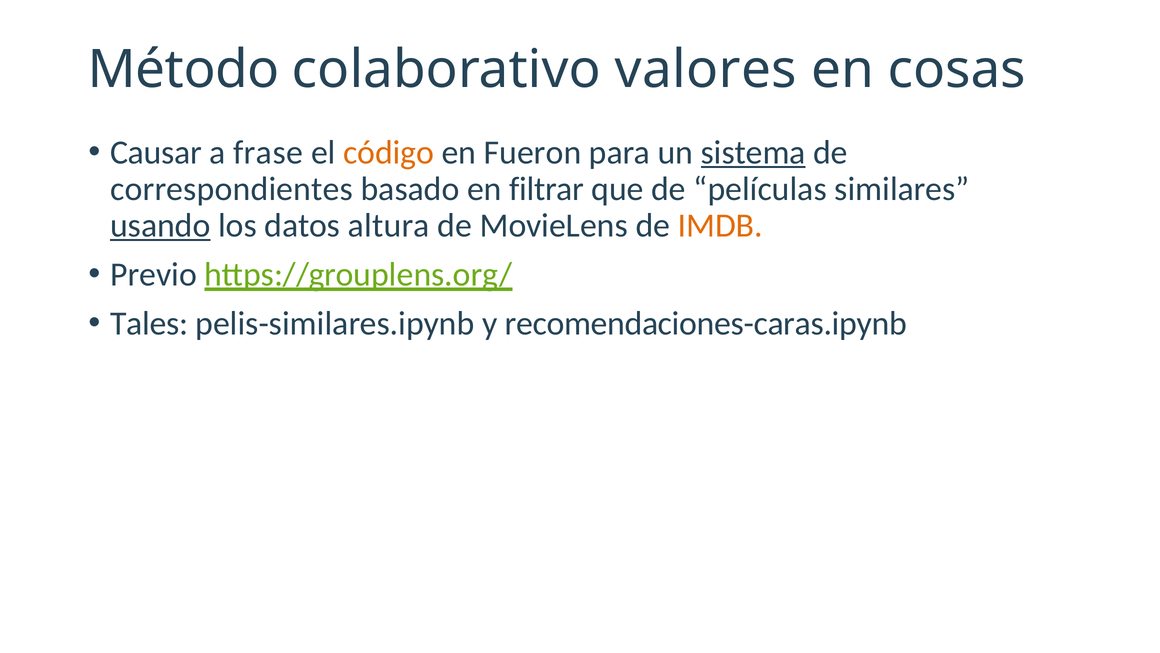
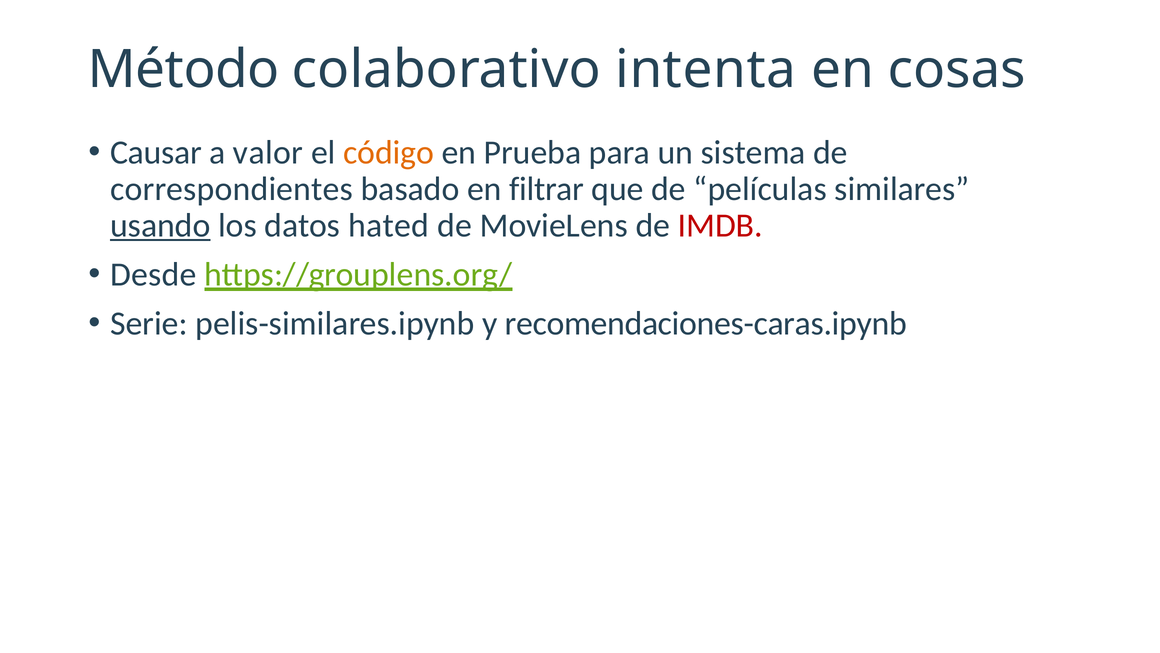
valores: valores -> intenta
frase: frase -> valor
Fueron: Fueron -> Prueba
sistema underline: present -> none
altura: altura -> hated
IMDB colour: orange -> red
Previo: Previo -> Desde
Tales: Tales -> Serie
